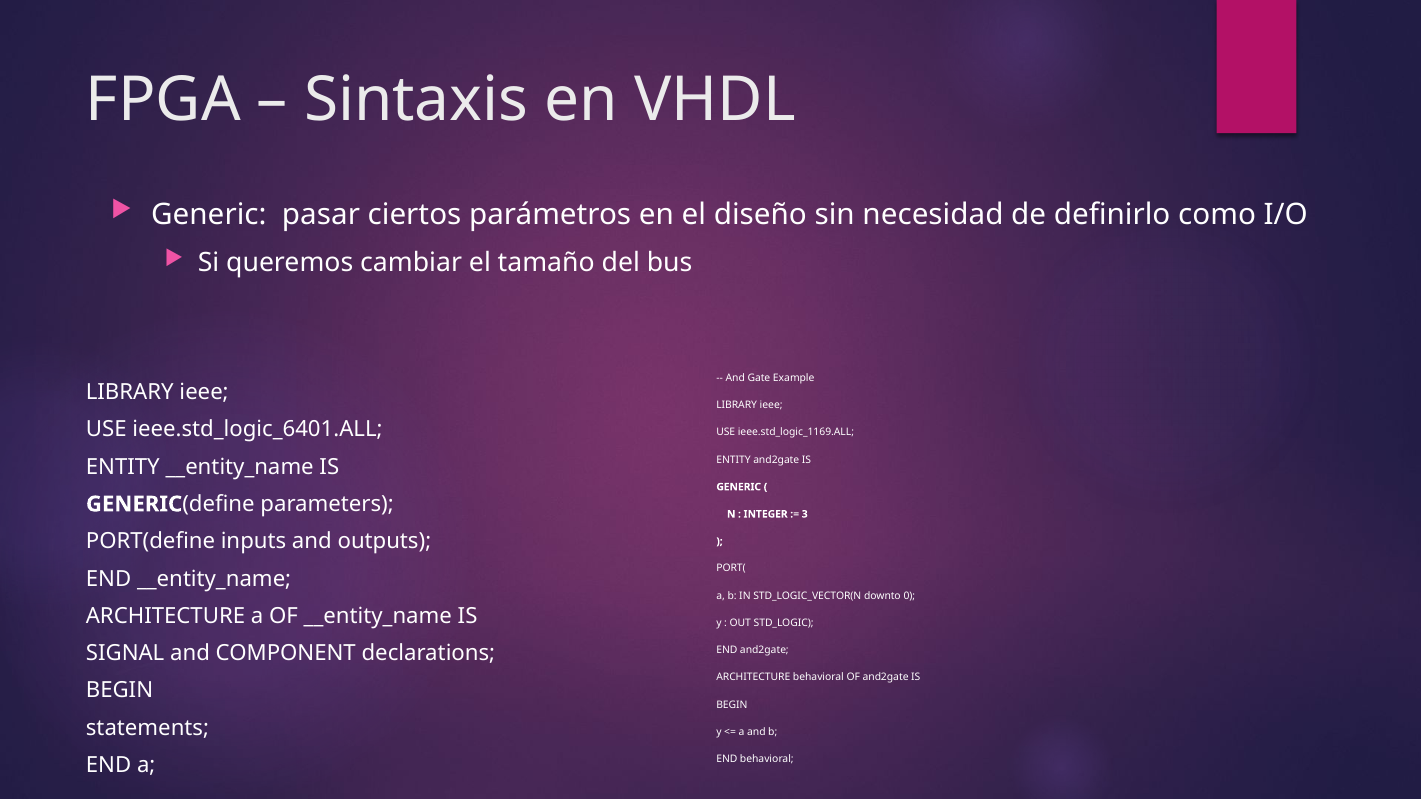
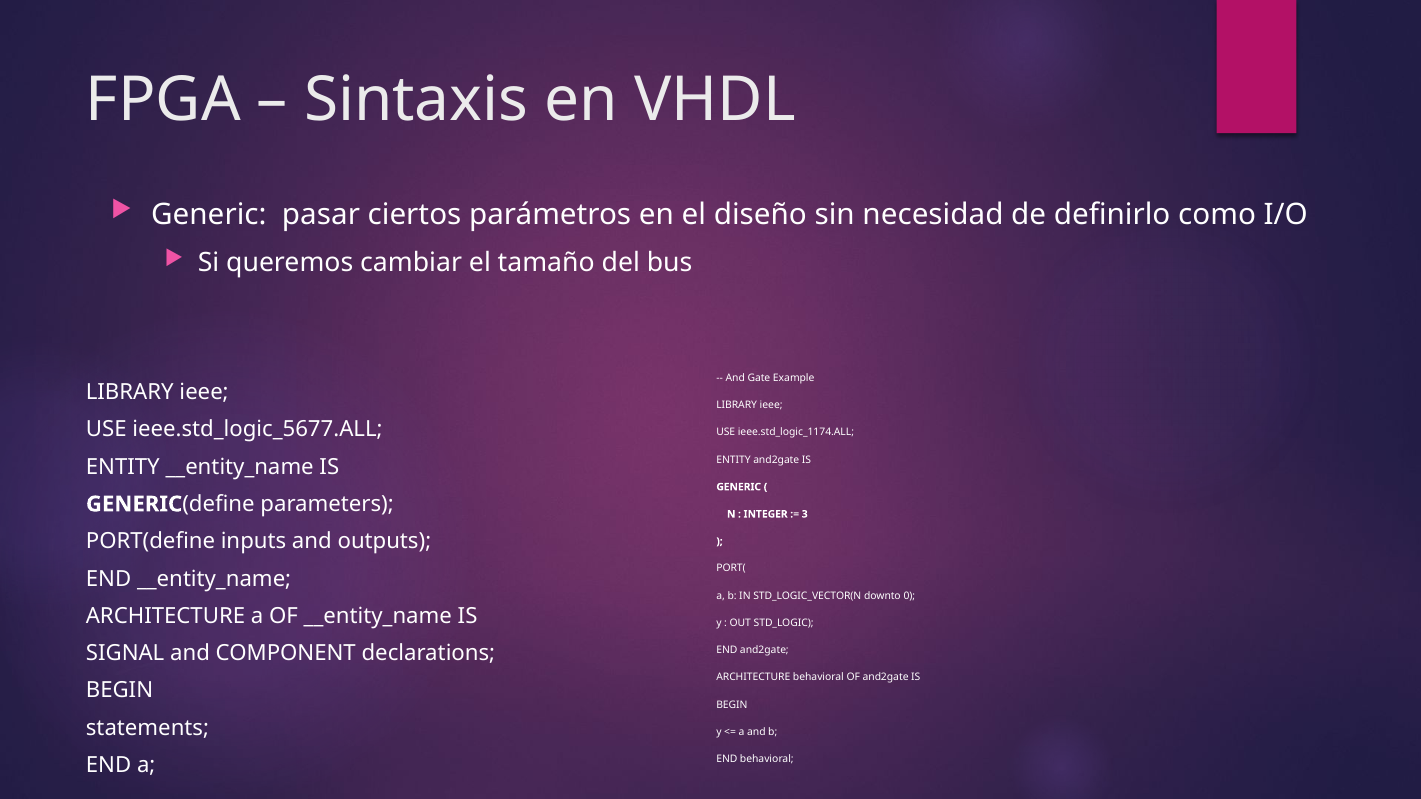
ieee.std_logic_6401.ALL: ieee.std_logic_6401.ALL -> ieee.std_logic_5677.ALL
ieee.std_logic_1169.ALL: ieee.std_logic_1169.ALL -> ieee.std_logic_1174.ALL
